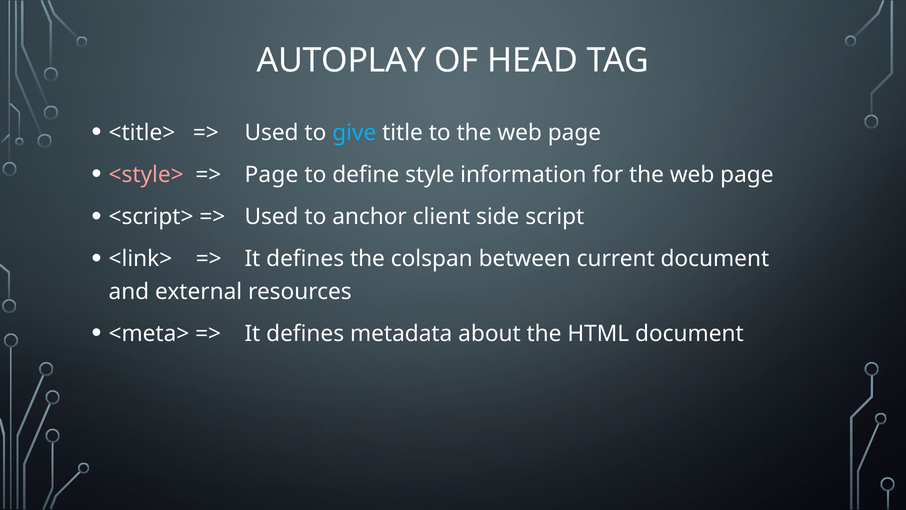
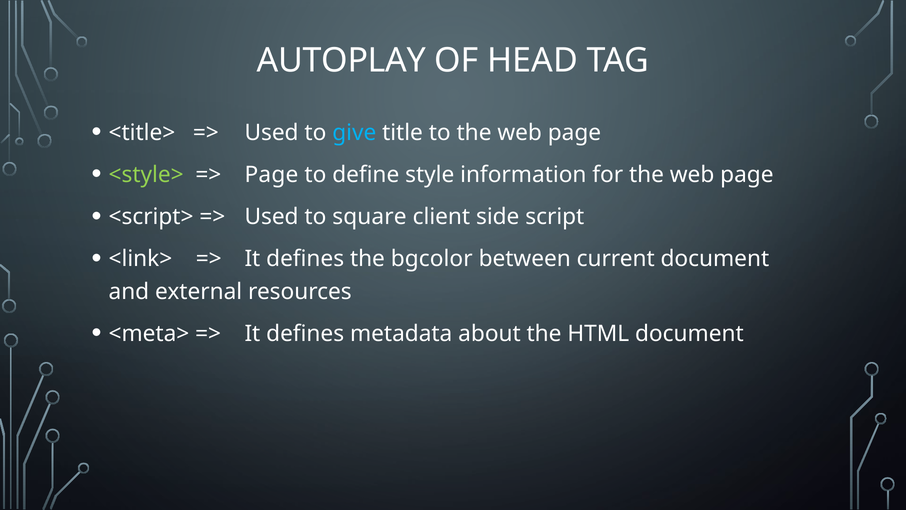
<style> colour: pink -> light green
anchor: anchor -> square
colspan: colspan -> bgcolor
